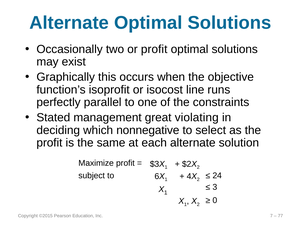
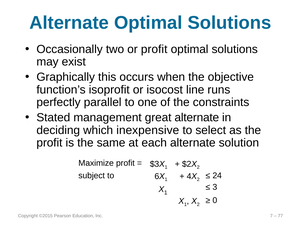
great violating: violating -> alternate
nonnegative: nonnegative -> inexpensive
